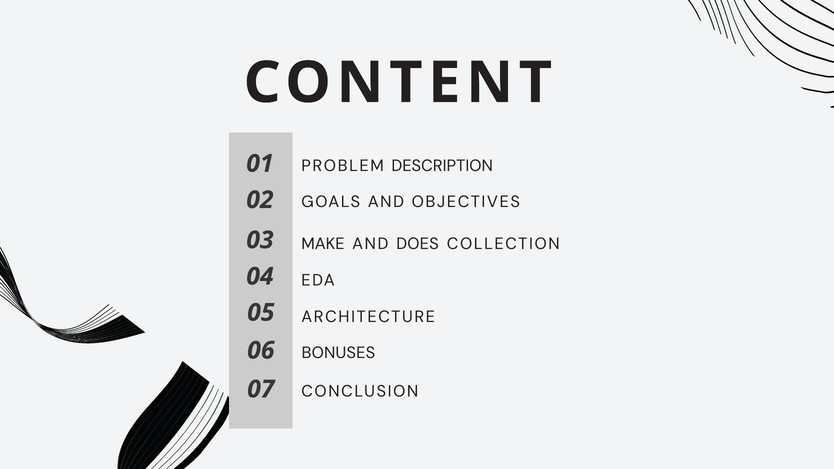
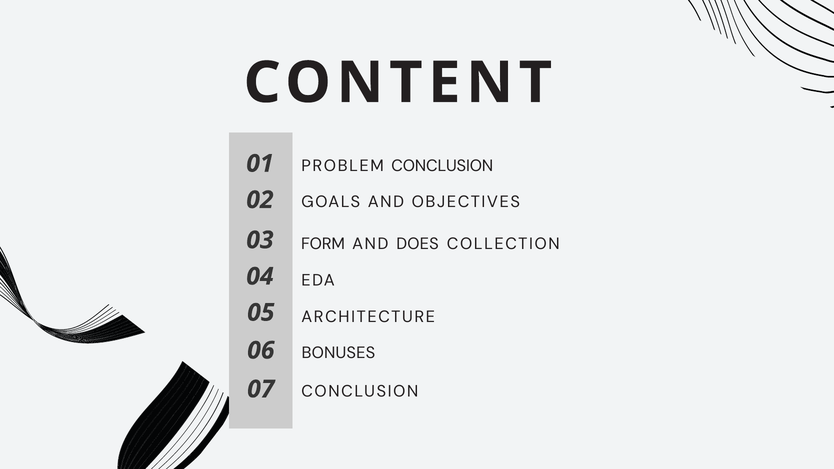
PROBLEM DESCRIPTION: DESCRIPTION -> CONCLUSION
MAKE: MAKE -> FORM
